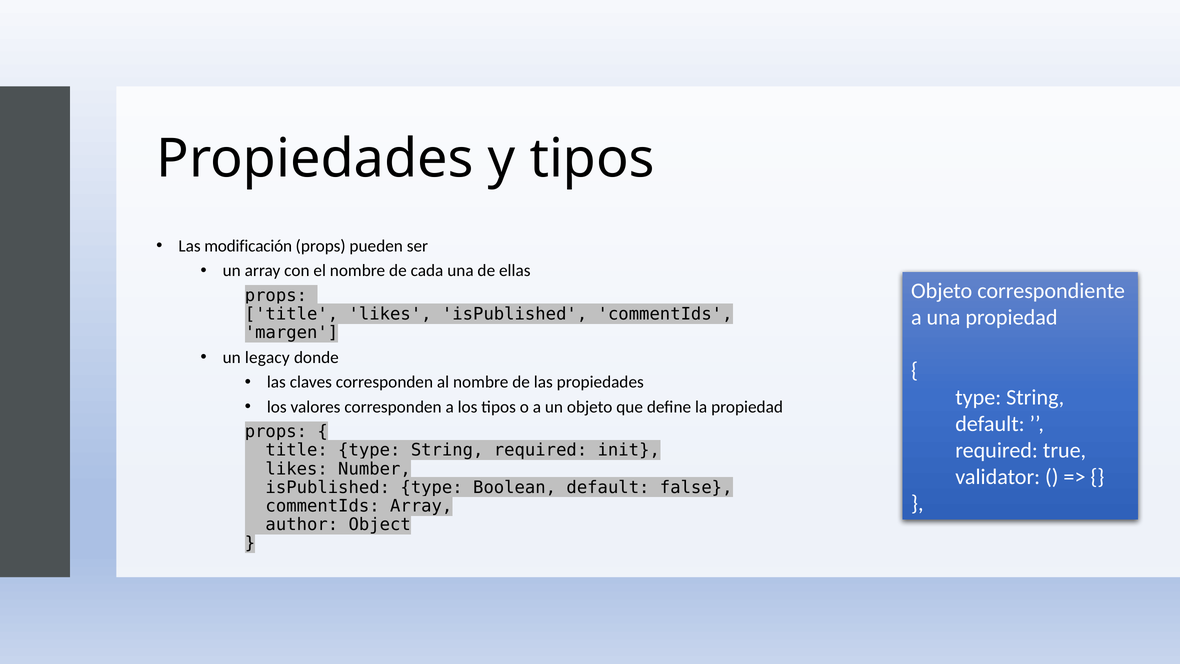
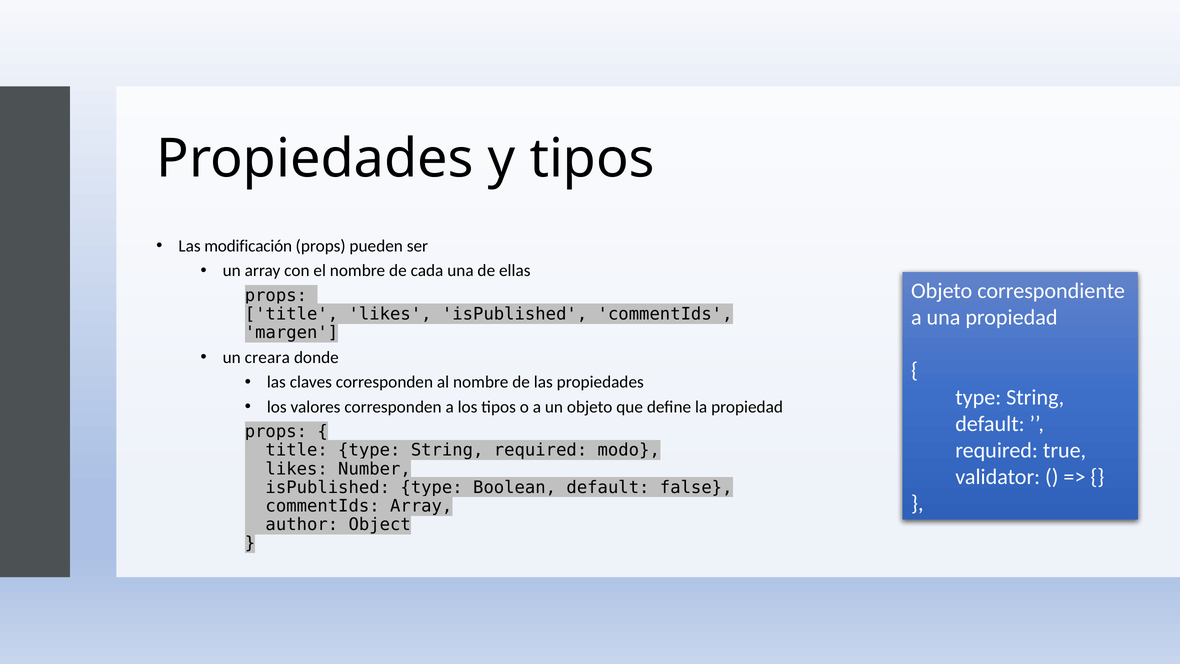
legacy: legacy -> creara
init: init -> modo
